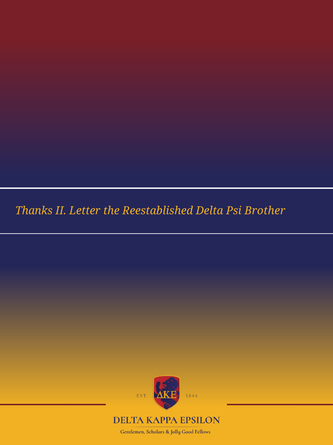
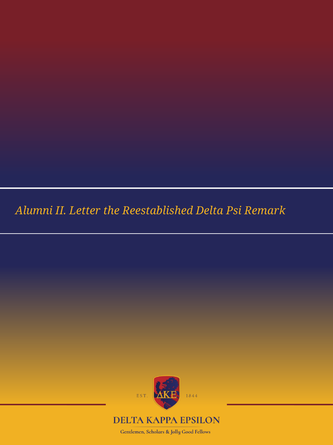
Thanks: Thanks -> Alumni
Brother: Brother -> Remark
